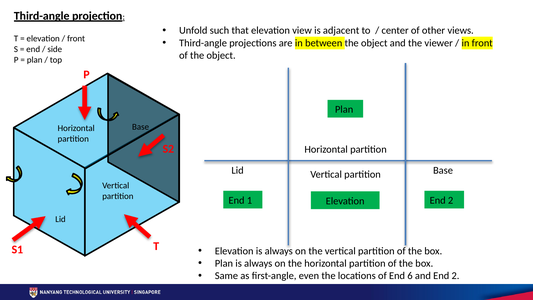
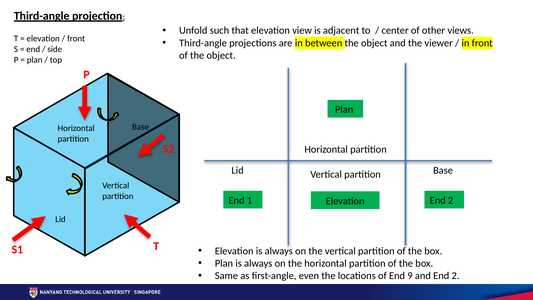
6: 6 -> 9
